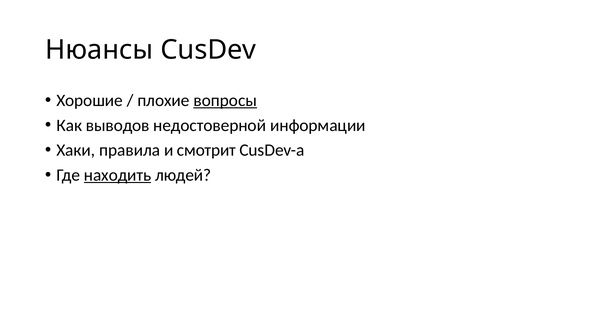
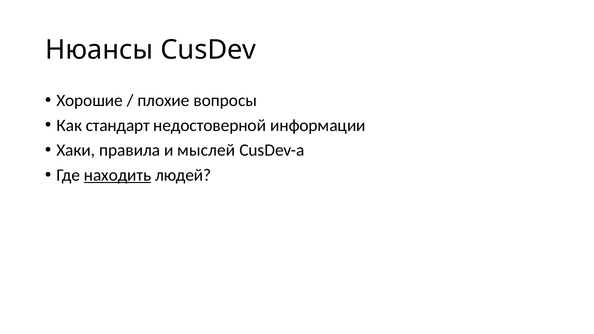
вопросы underline: present -> none
выводов: выводов -> стандарт
смотрит: смотрит -> мыслей
